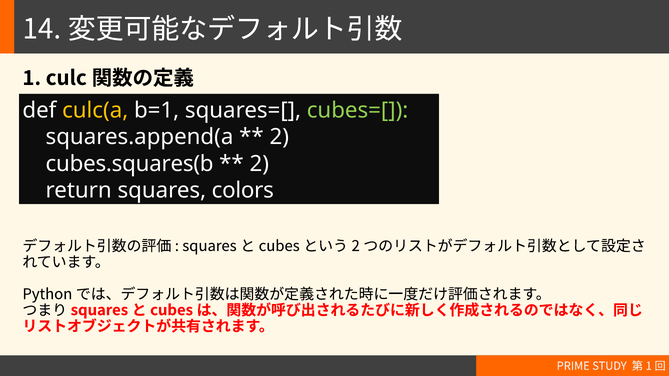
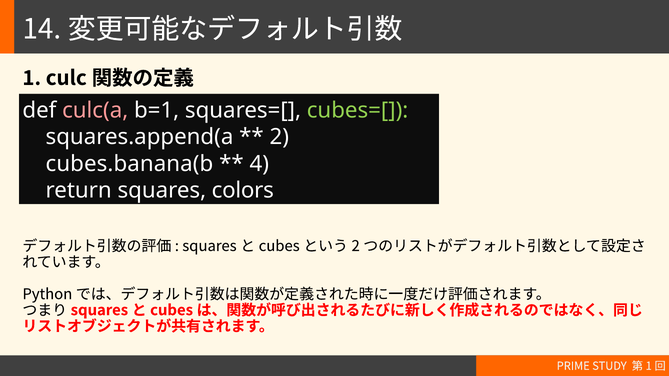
culc(a colour: yellow -> pink
cubes.squares(b: cubes.squares(b -> cubes.banana(b
2 at (259, 164): 2 -> 4
